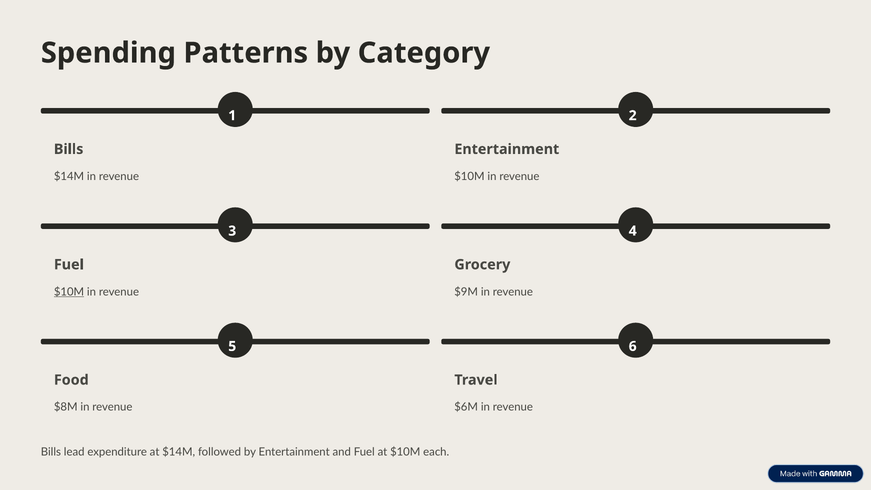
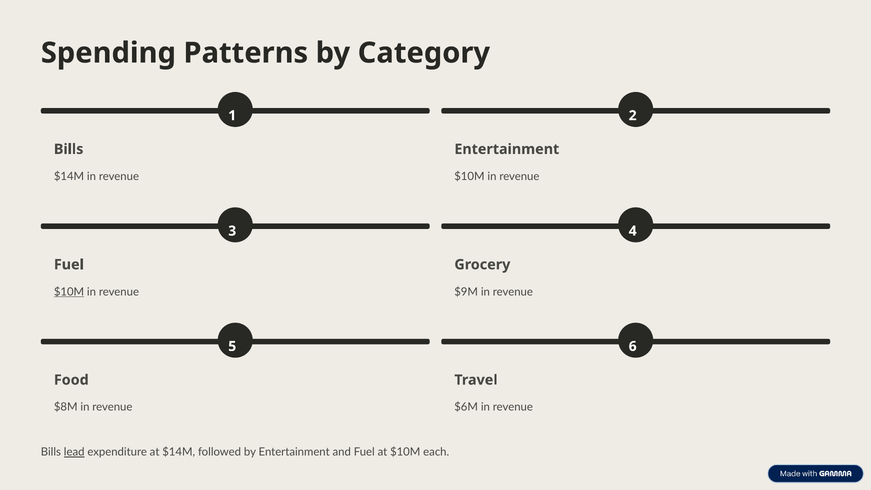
lead underline: none -> present
